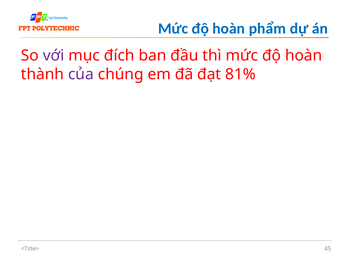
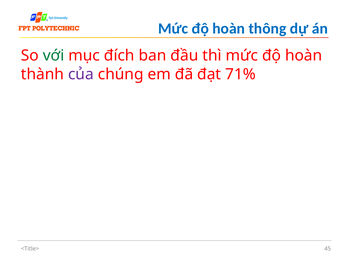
phẩm: phẩm -> thông
với colour: purple -> green
81%: 81% -> 71%
